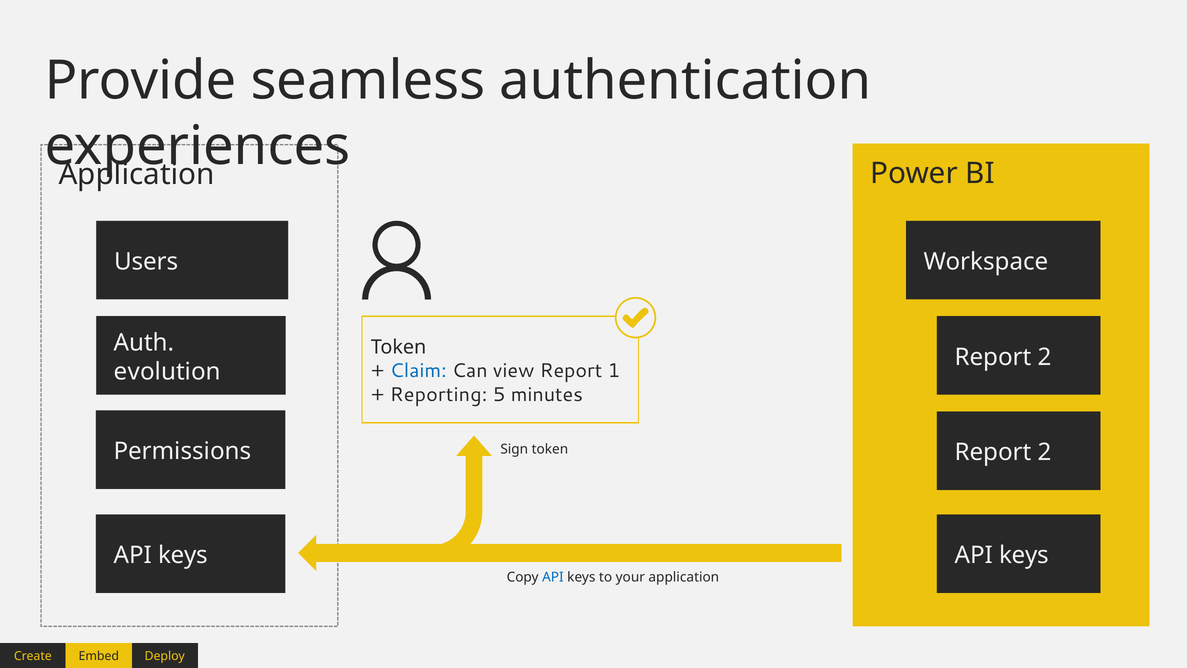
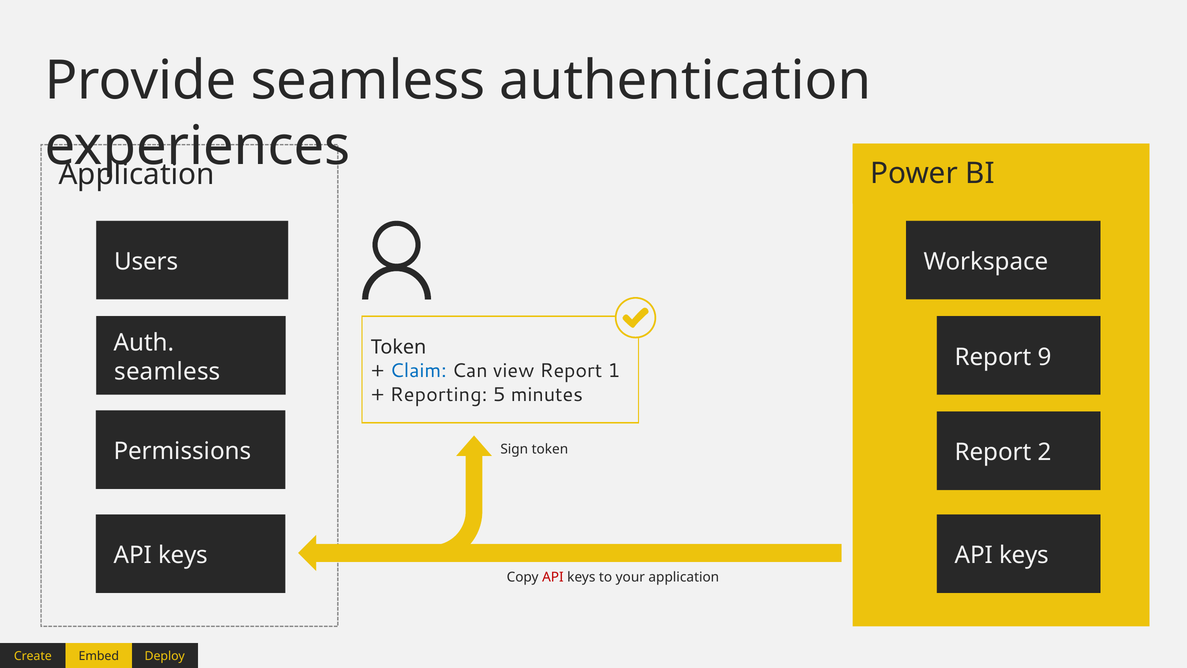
2 at (1045, 357): 2 -> 9
evolution at (167, 371): evolution -> seamless
API at (553, 577) colour: blue -> red
